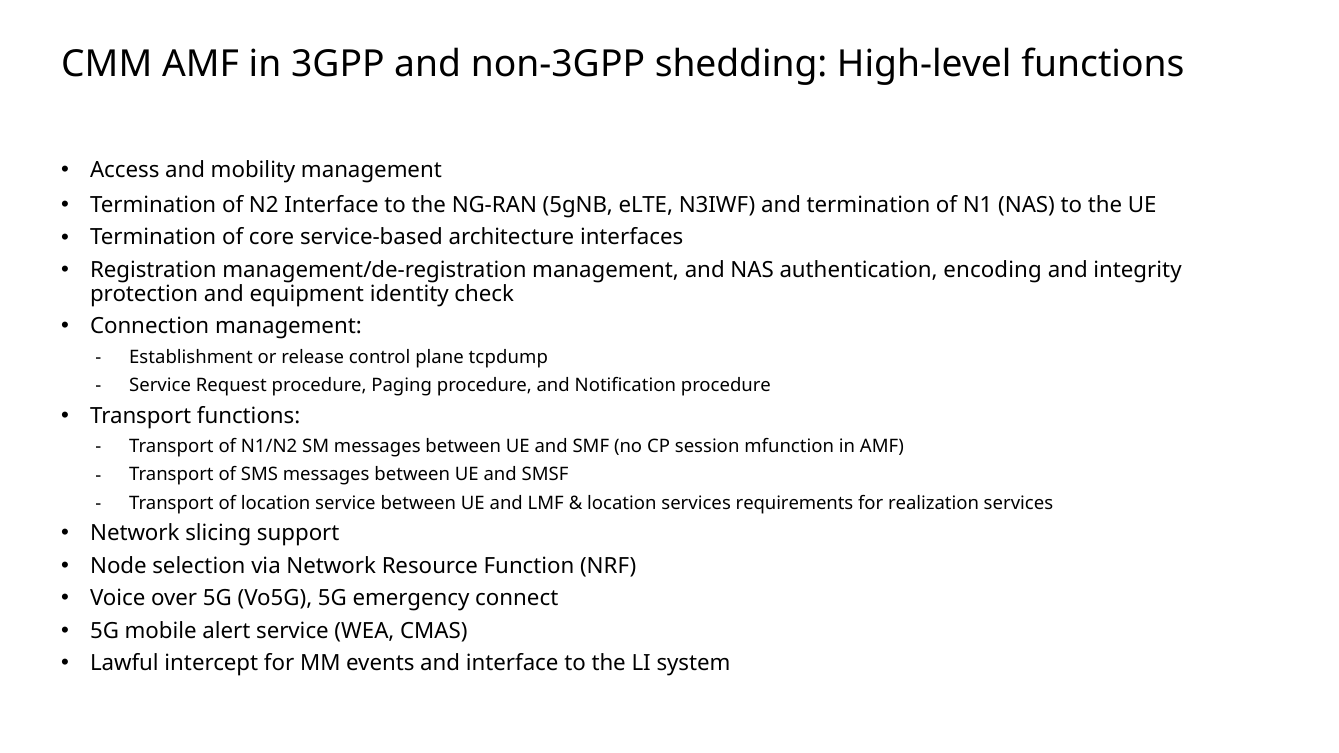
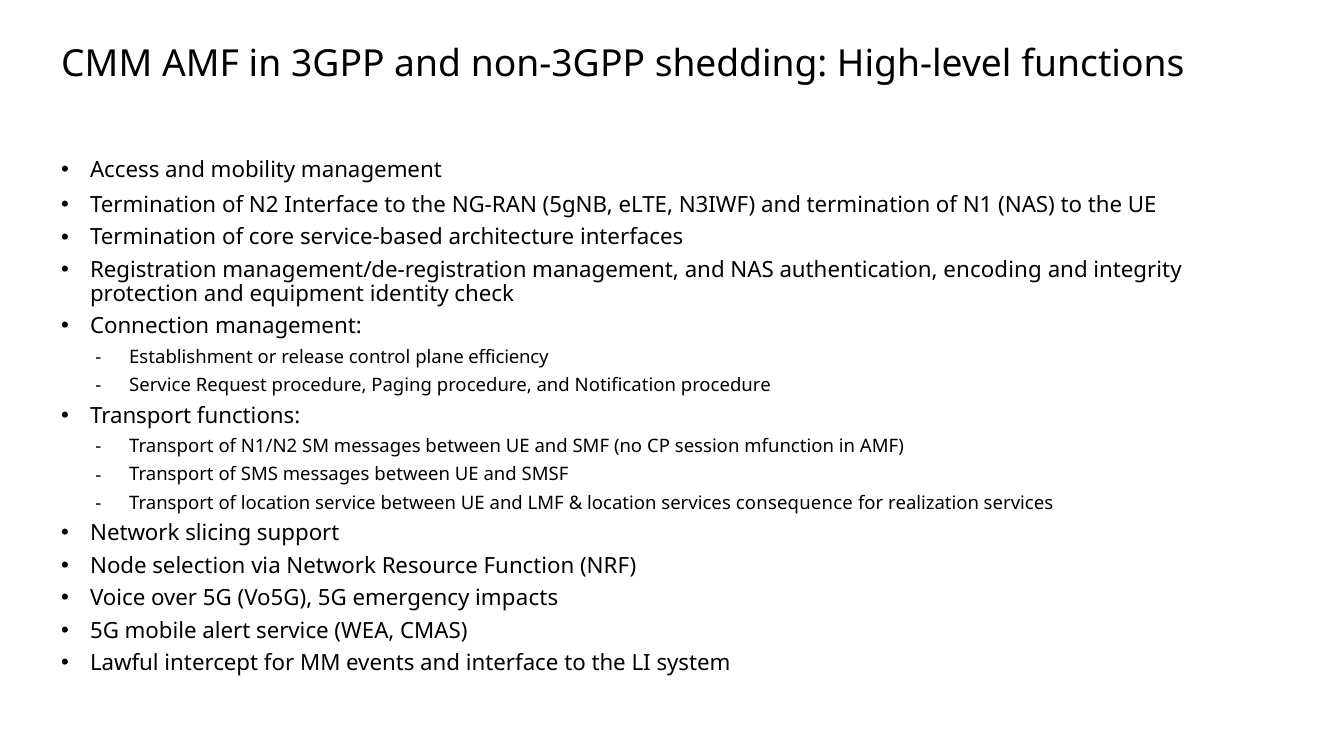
tcpdump: tcpdump -> efficiency
requirements: requirements -> consequence
connect: connect -> impacts
